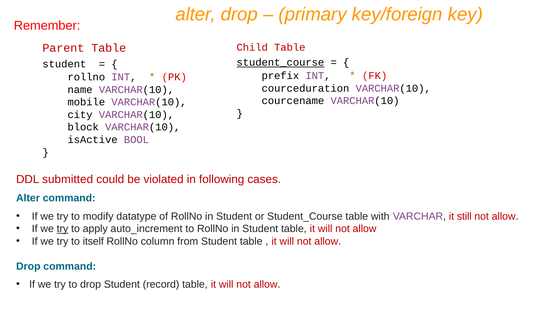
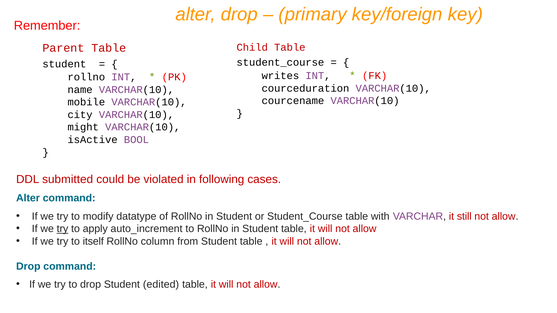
student_course at (280, 63) underline: present -> none
prefix: prefix -> writes
block: block -> might
record: record -> edited
